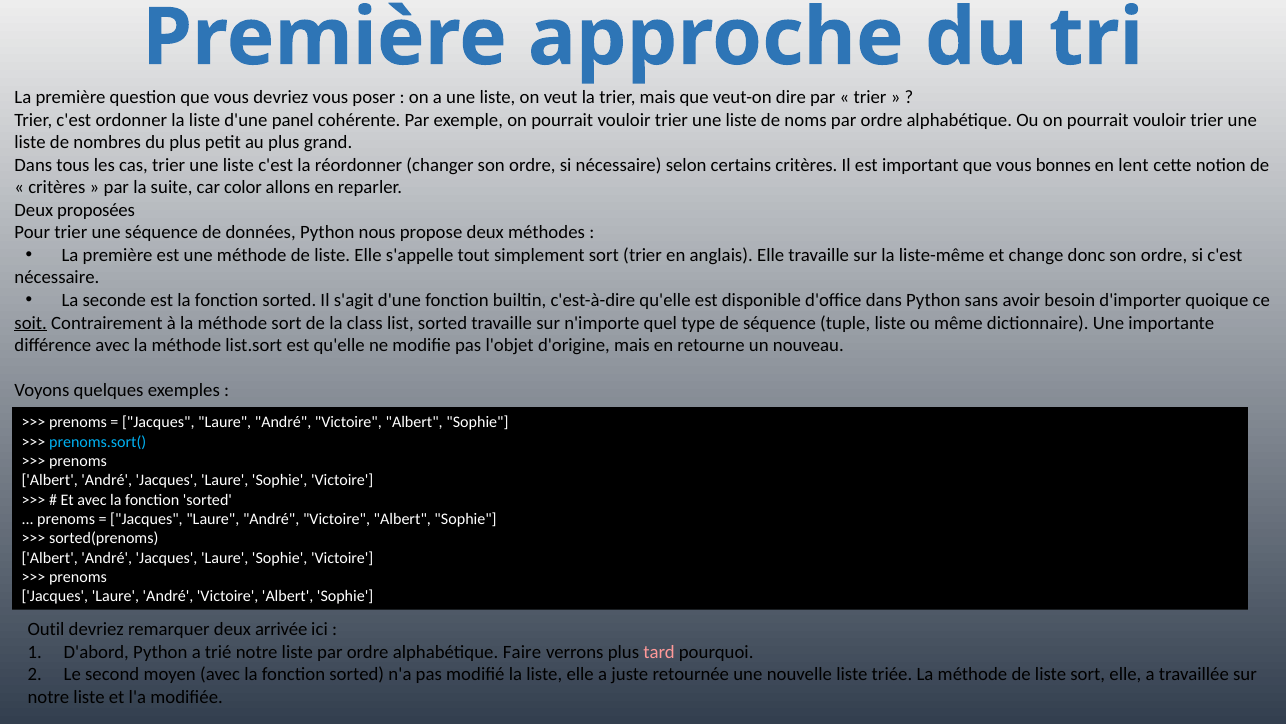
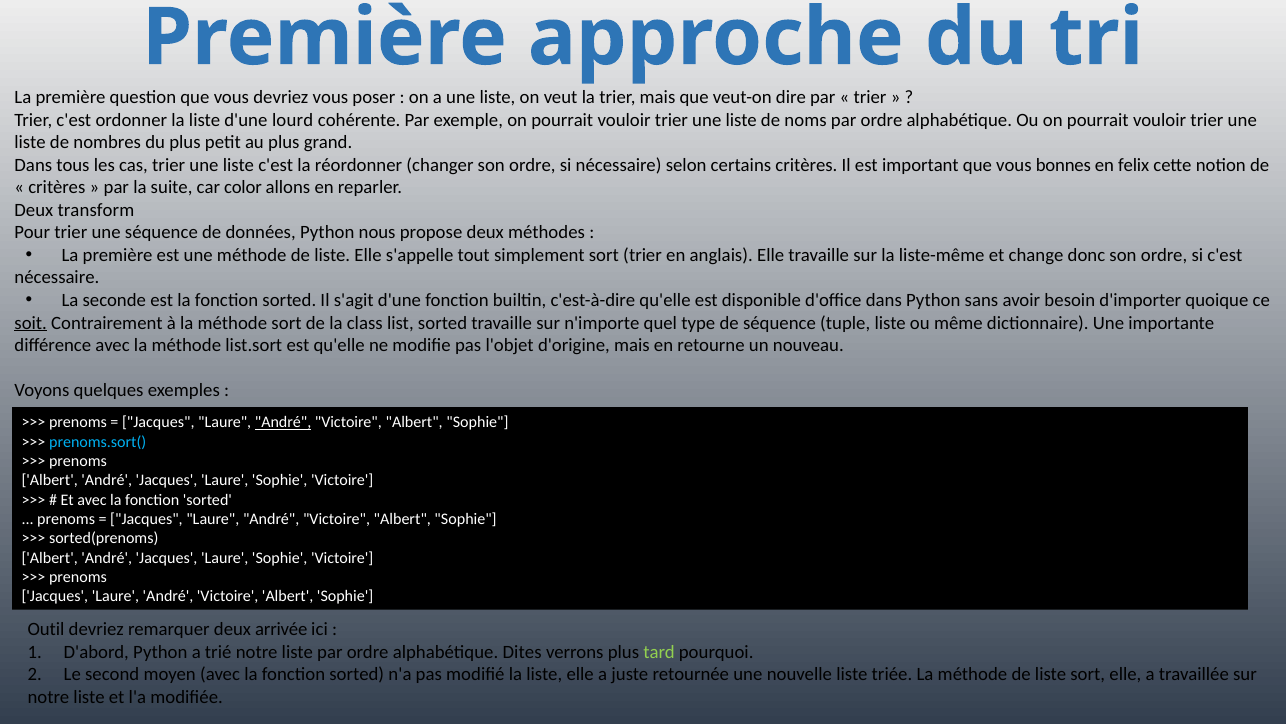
panel: panel -> lourd
lent: lent -> felix
proposées: proposées -> transform
André at (283, 422) underline: none -> present
Faire: Faire -> Dites
tard colour: pink -> light green
